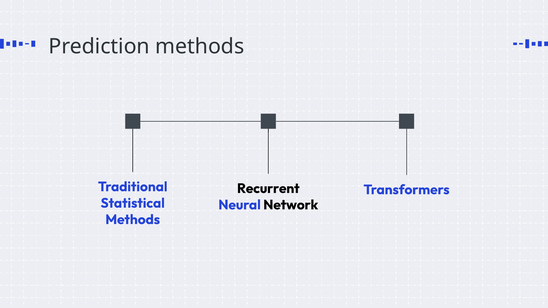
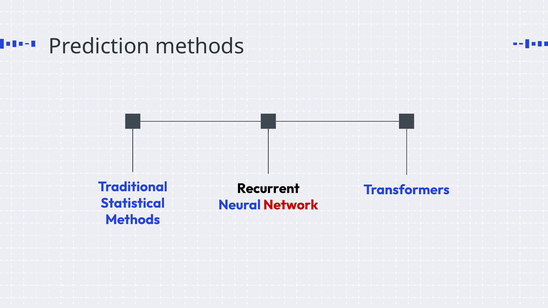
Network colour: black -> red
